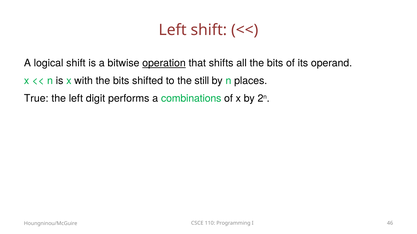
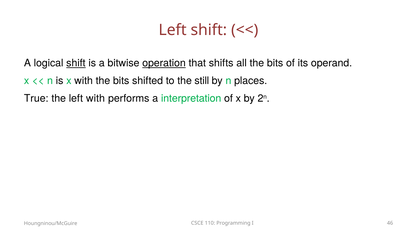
shift at (76, 63) underline: none -> present
left digit: digit -> with
combinations: combinations -> interpretation
